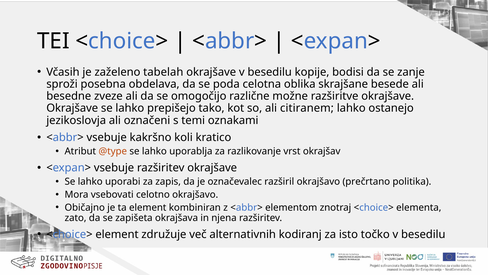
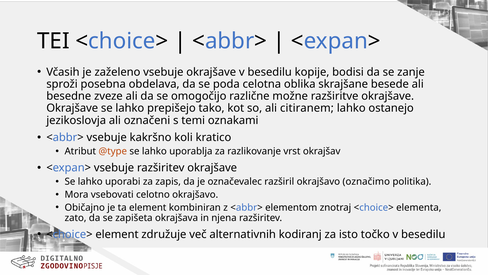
zaželeno tabelah: tabelah -> vsebuje
prečrtano: prečrtano -> označimo
